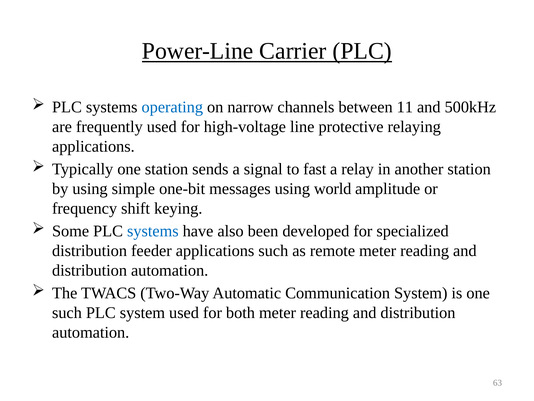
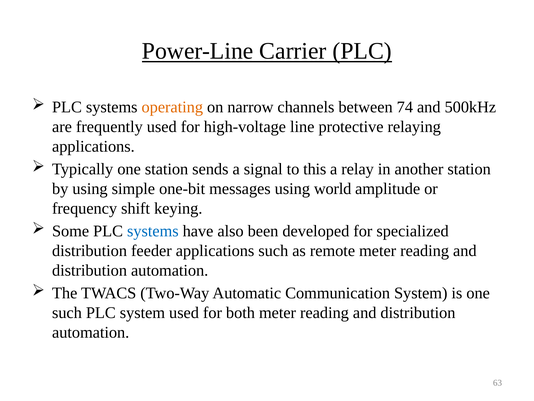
operating colour: blue -> orange
11: 11 -> 74
fast: fast -> this
